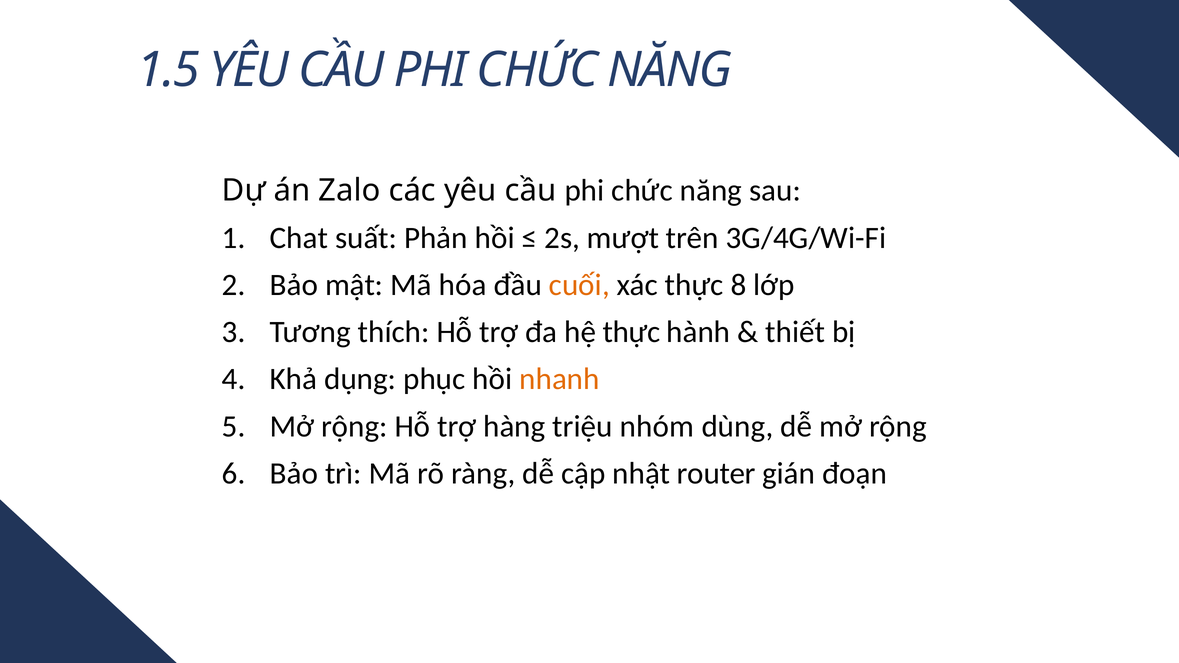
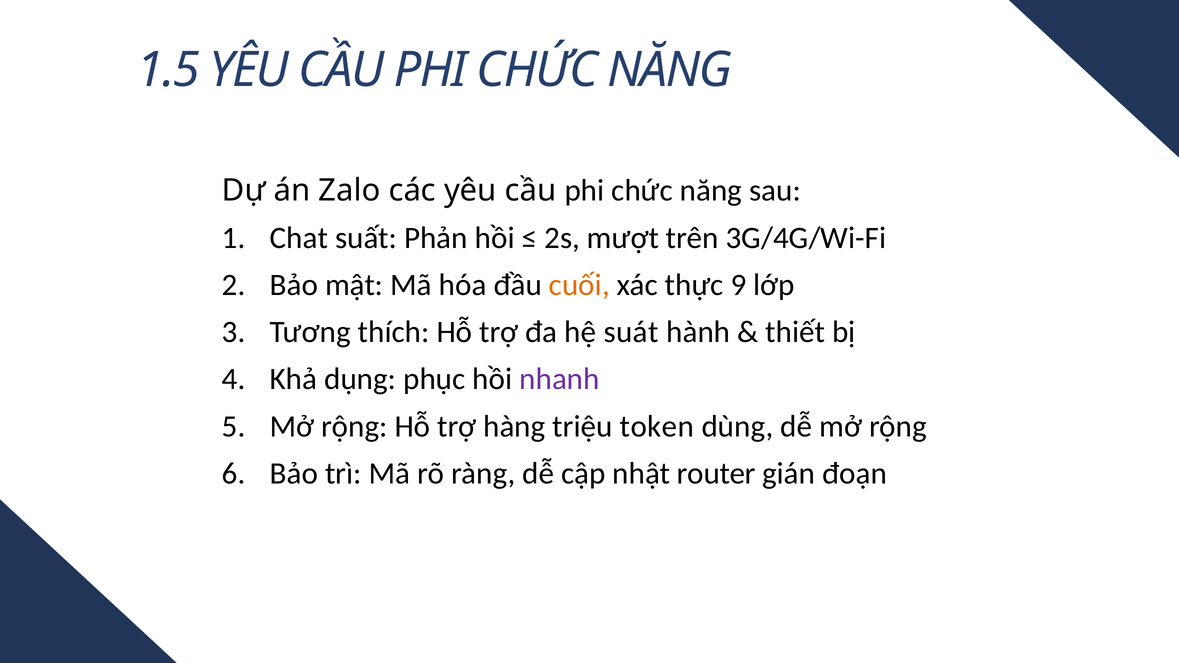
8: 8 -> 9
hệ thực: thực -> suát
nhanh colour: orange -> purple
nhóm: nhóm -> token
